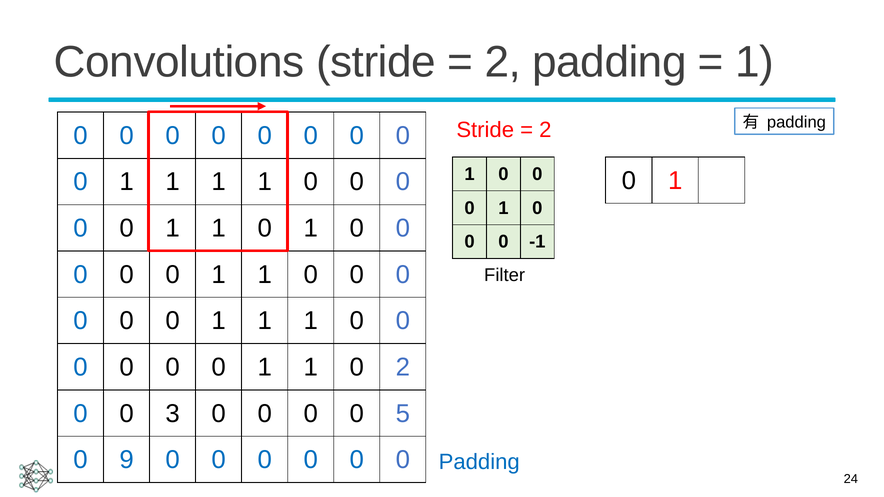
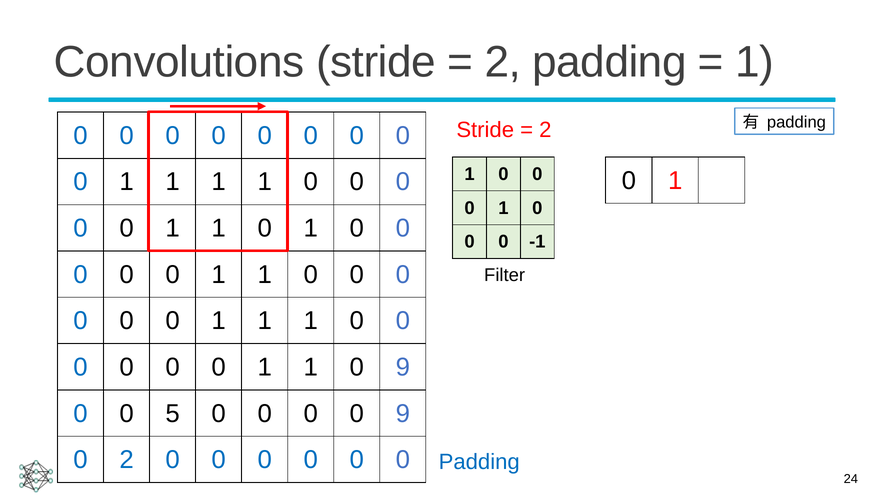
1 0 2: 2 -> 9
3: 3 -> 5
0 0 5: 5 -> 9
0 9: 9 -> 2
